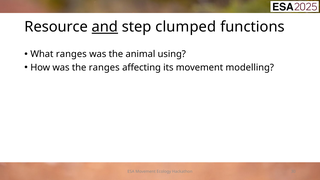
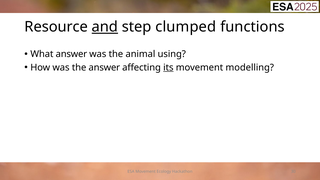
What ranges: ranges -> answer
the ranges: ranges -> answer
its underline: none -> present
